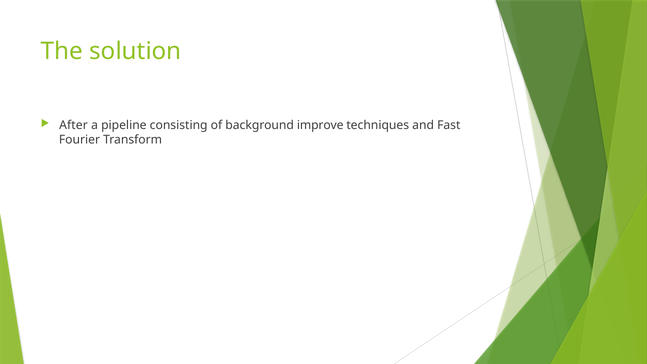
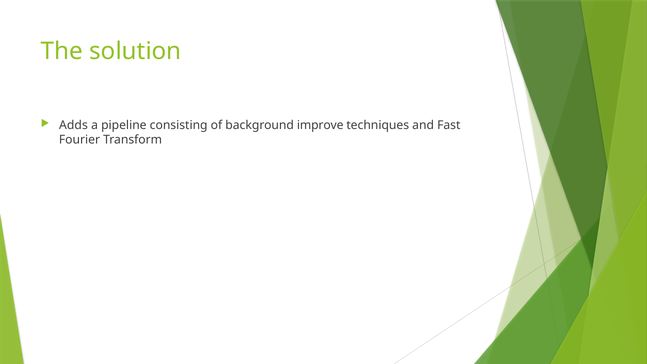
After: After -> Adds
